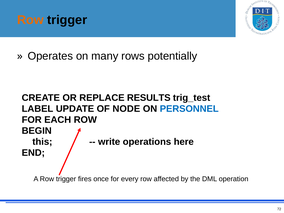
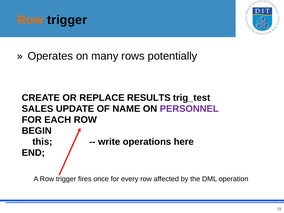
LABEL: LABEL -> SALES
NODE: NODE -> NAME
PERSONNEL colour: blue -> purple
